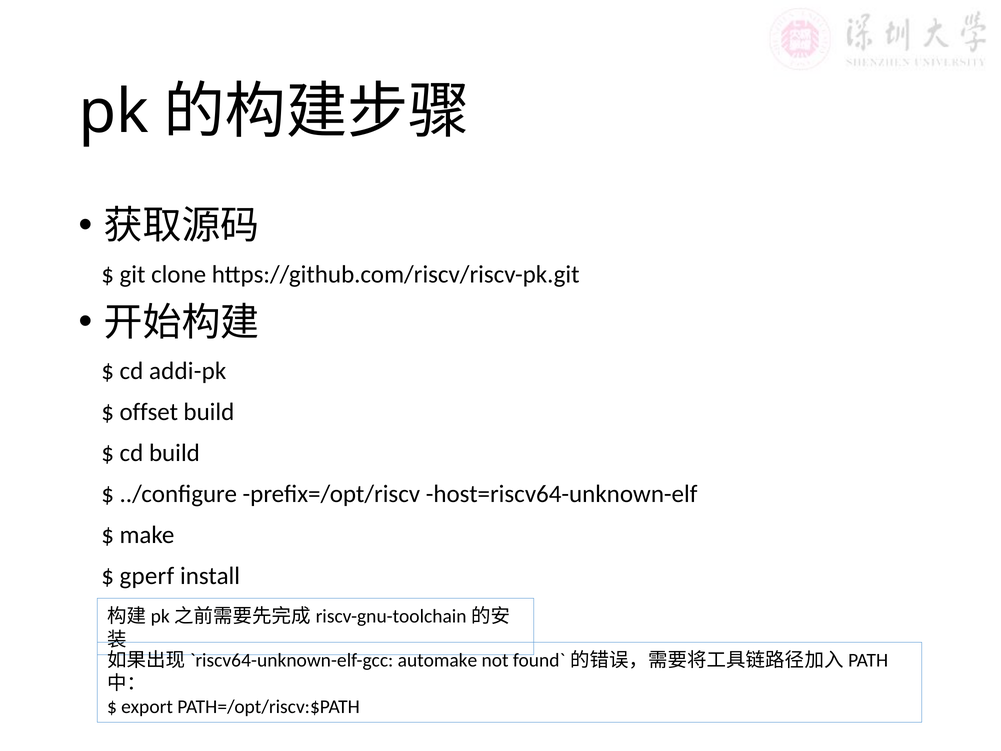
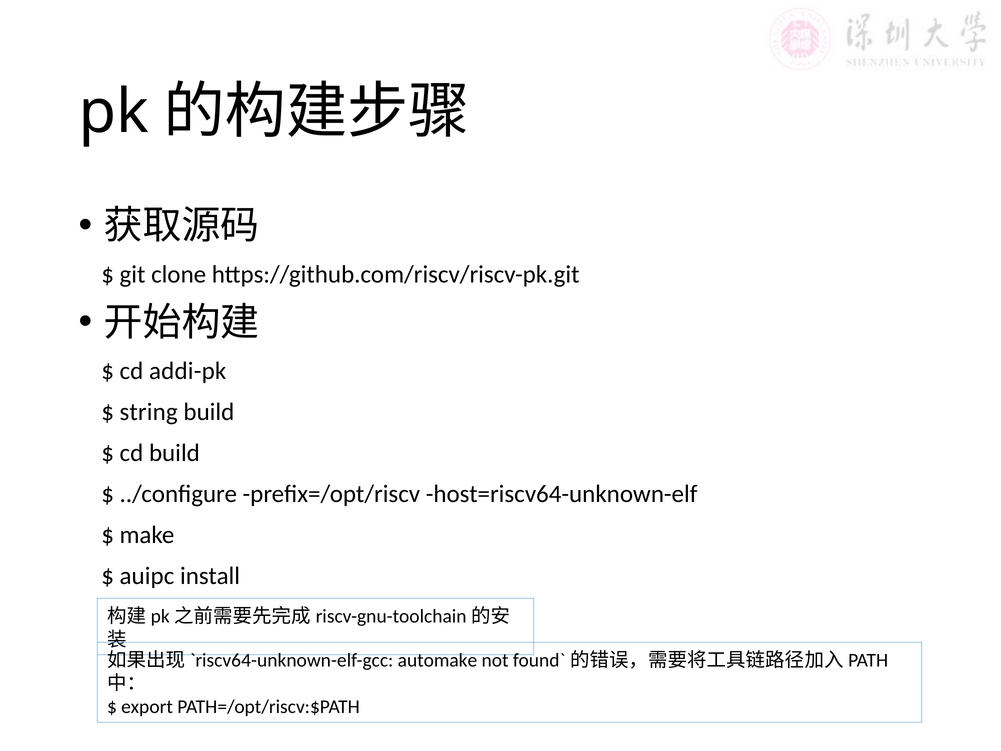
offset: offset -> string
gperf: gperf -> auipc
